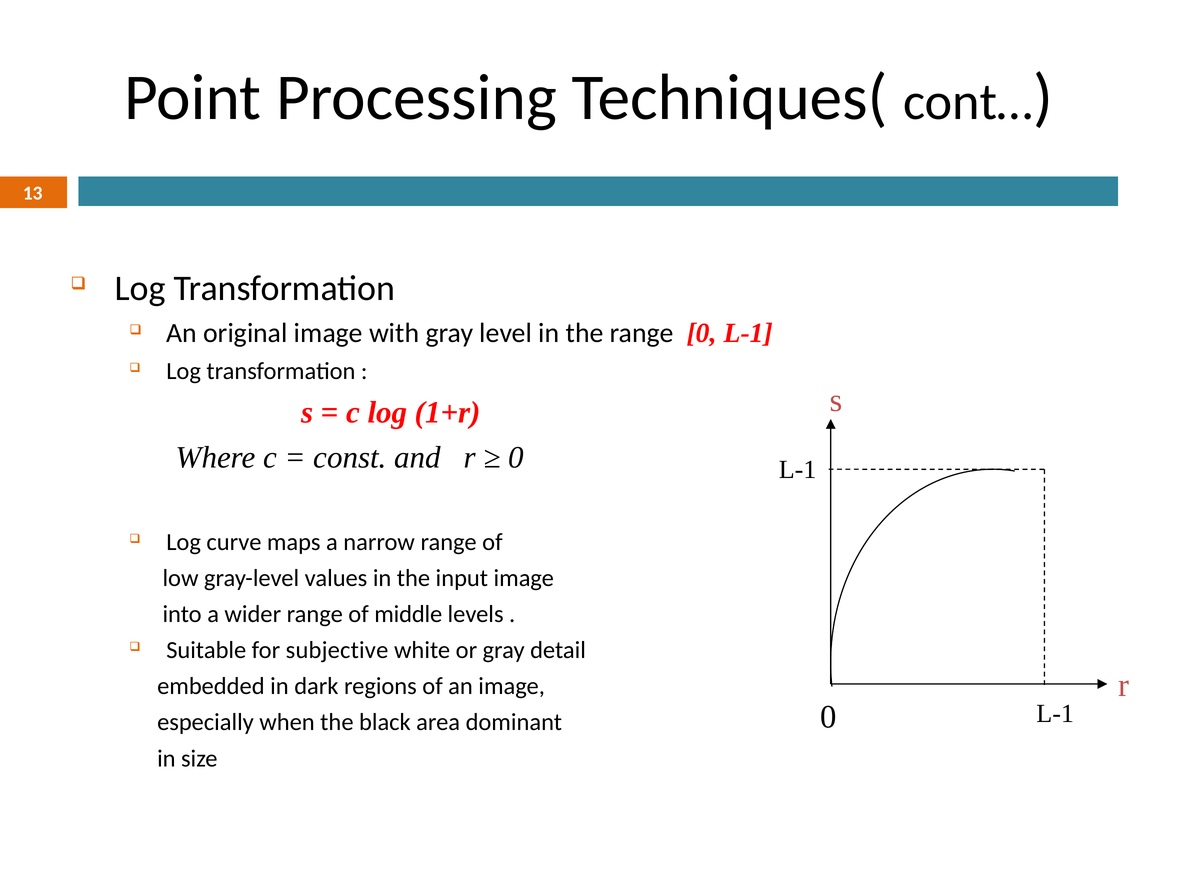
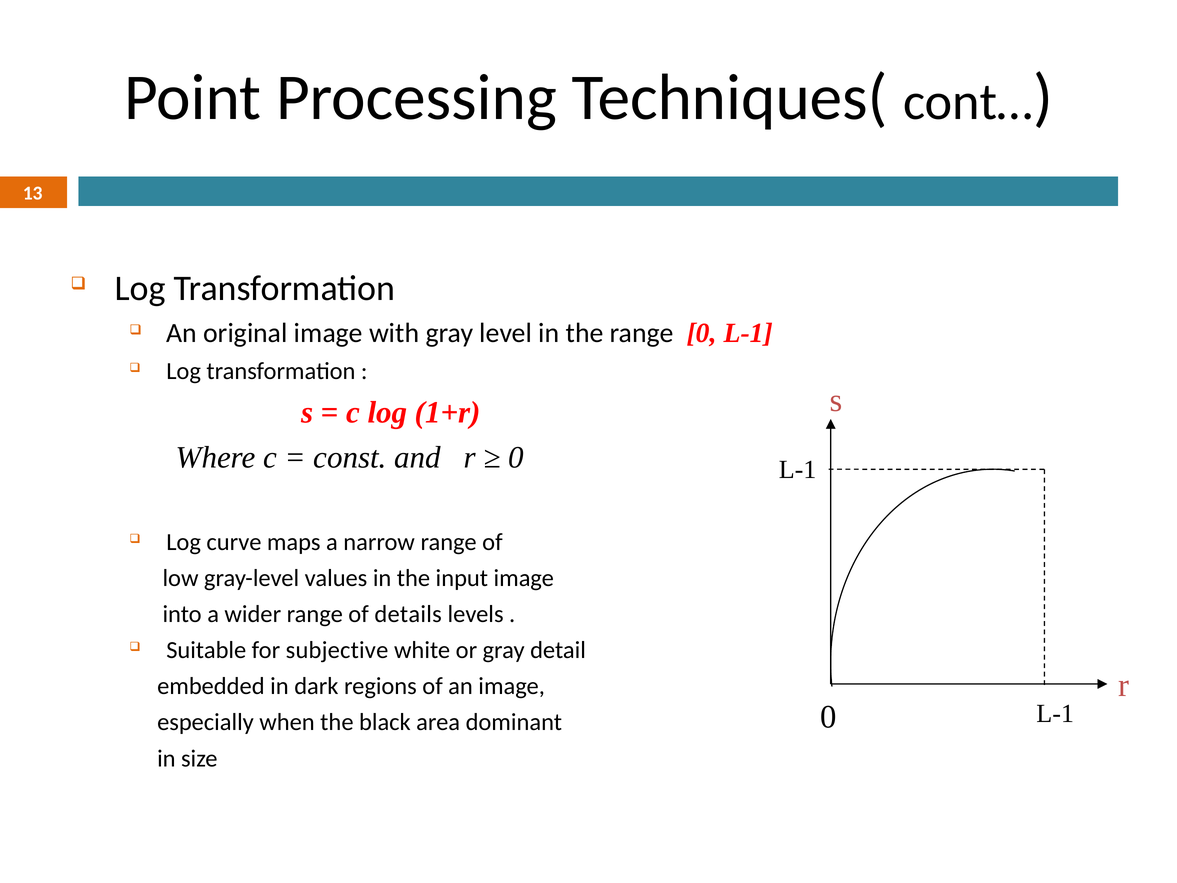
middle: middle -> details
